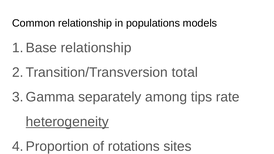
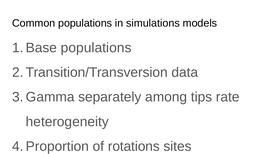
Common relationship: relationship -> populations
populations: populations -> simulations
relationship at (96, 48): relationship -> populations
total: total -> data
heterogeneity underline: present -> none
